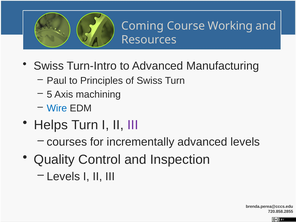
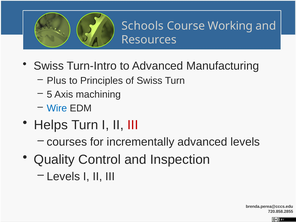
Coming: Coming -> Schools
Paul: Paul -> Plus
III at (133, 125) colour: purple -> red
